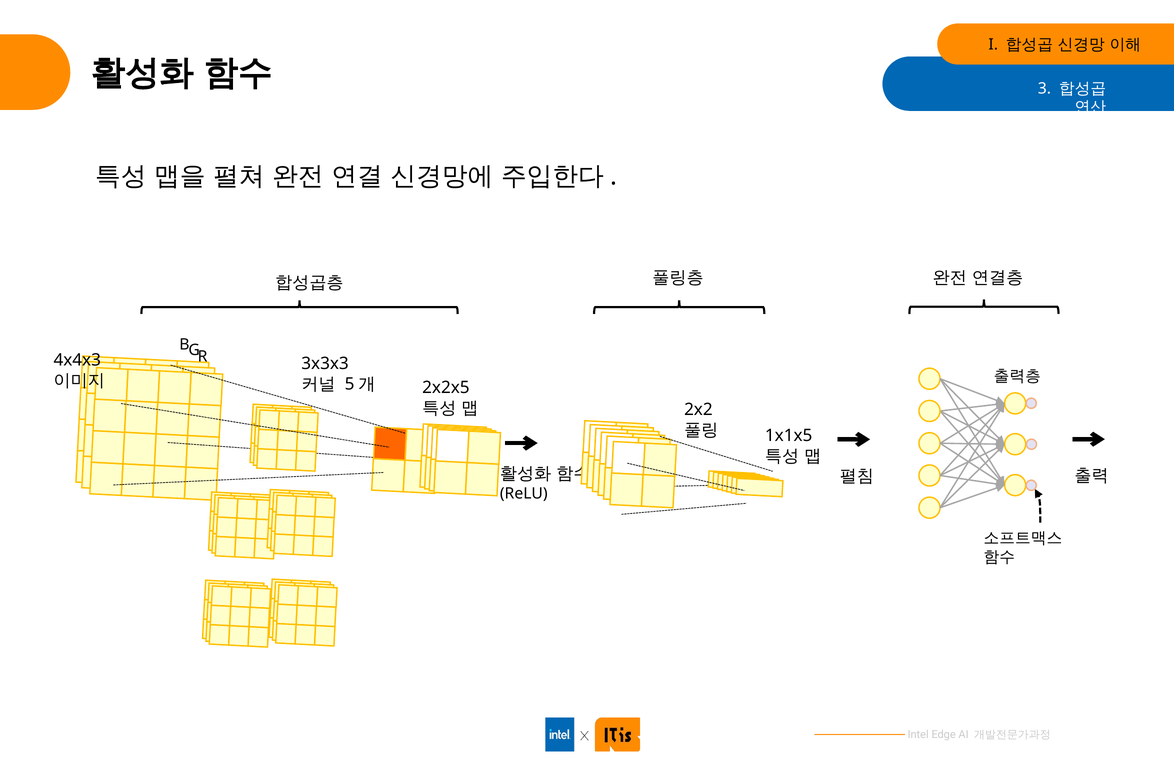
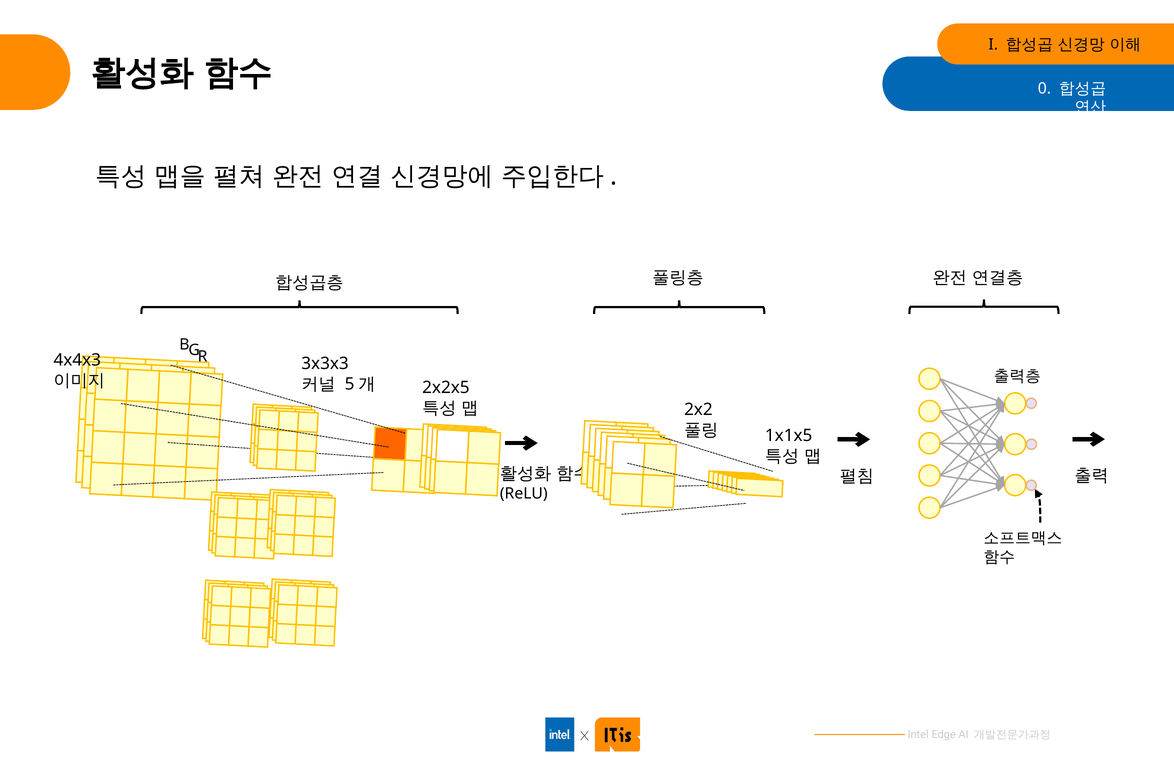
3: 3 -> 0
